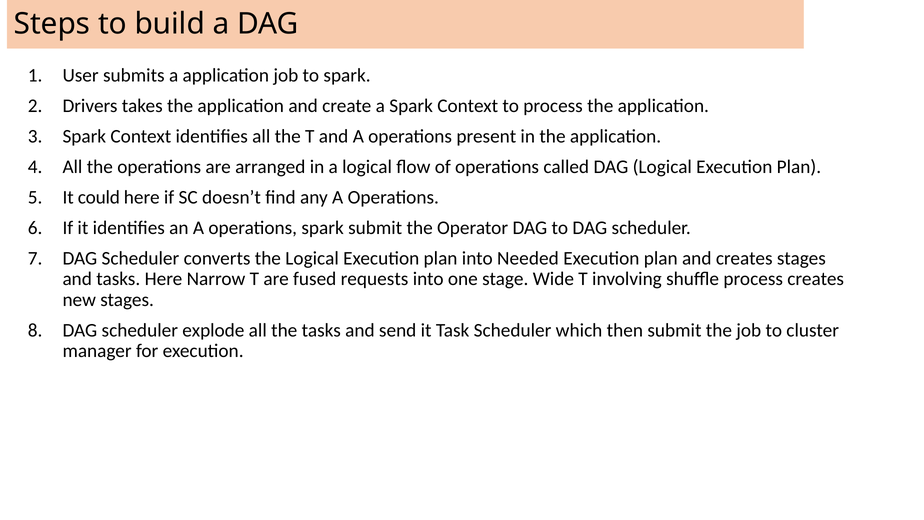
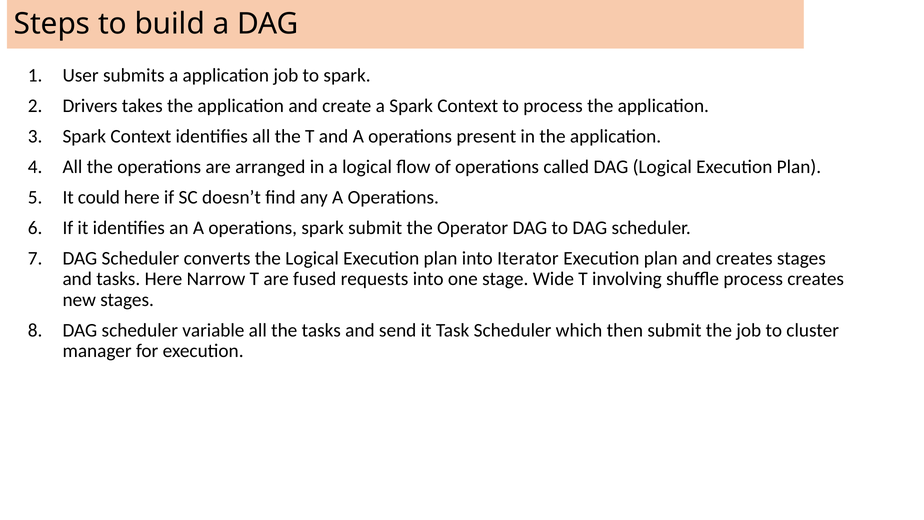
Needed: Needed -> Iterator
explode: explode -> variable
